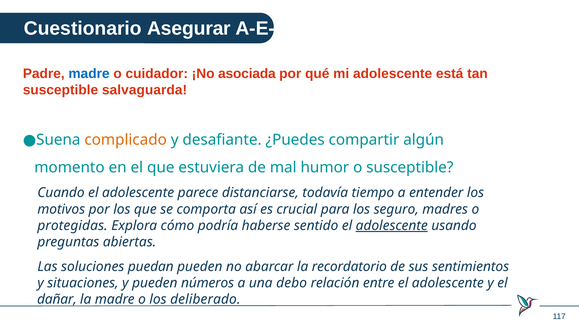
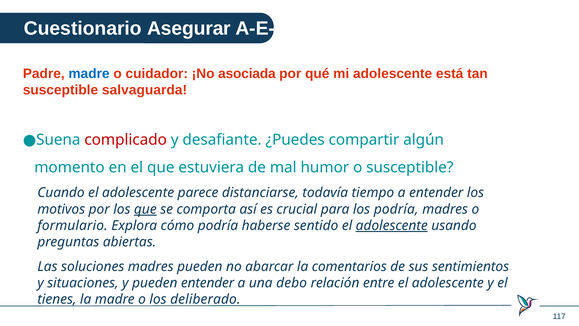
complicado colour: orange -> red
que at (145, 209) underline: none -> present
los seguro: seguro -> podría
protegidas: protegidas -> formulario
soluciones puedan: puedan -> madres
recordatorio: recordatorio -> comentarios
pueden números: números -> entender
dañar: dañar -> tienes
